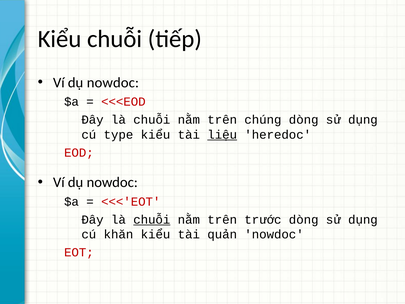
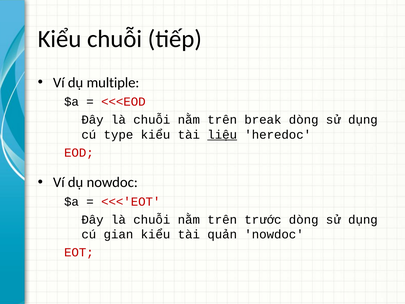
nowdoc at (113, 83): nowdoc -> multiple
chúng: chúng -> break
chuỗi at (152, 219) underline: present -> none
khăn: khăn -> gian
